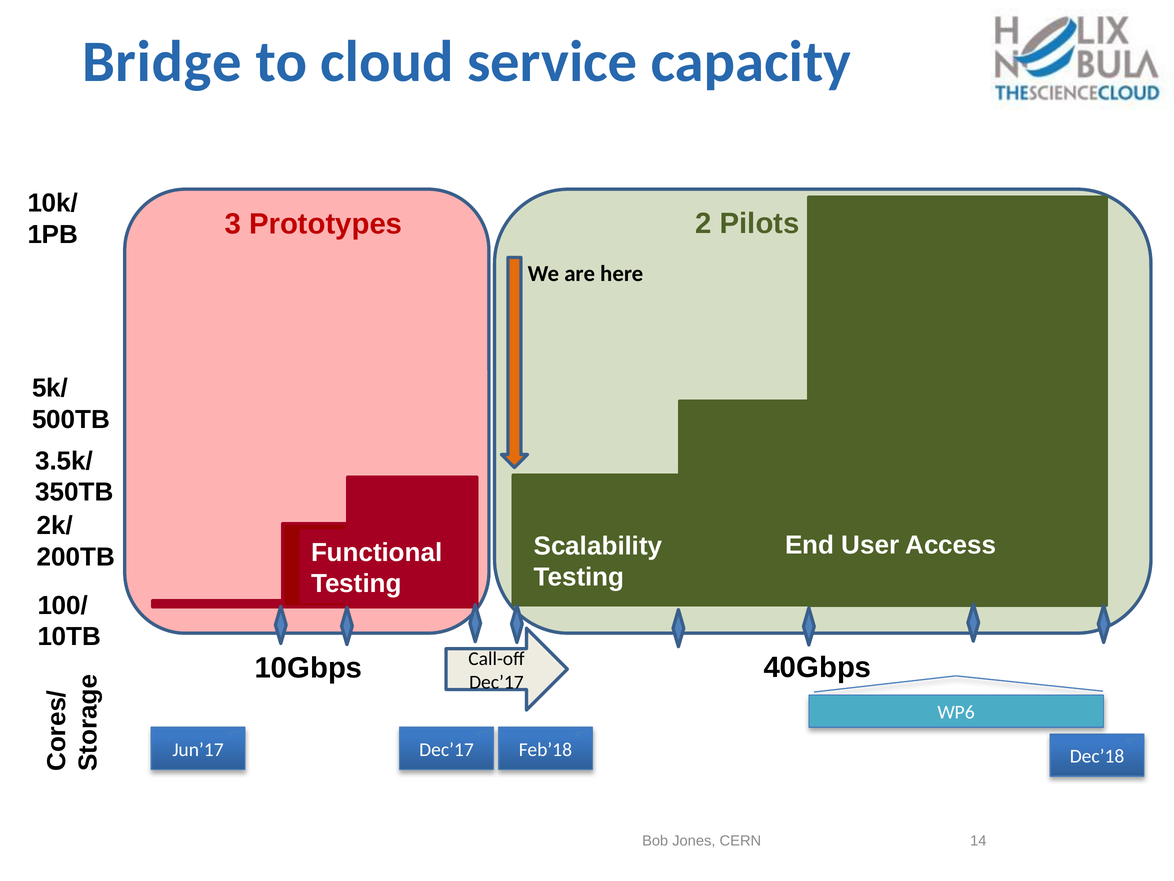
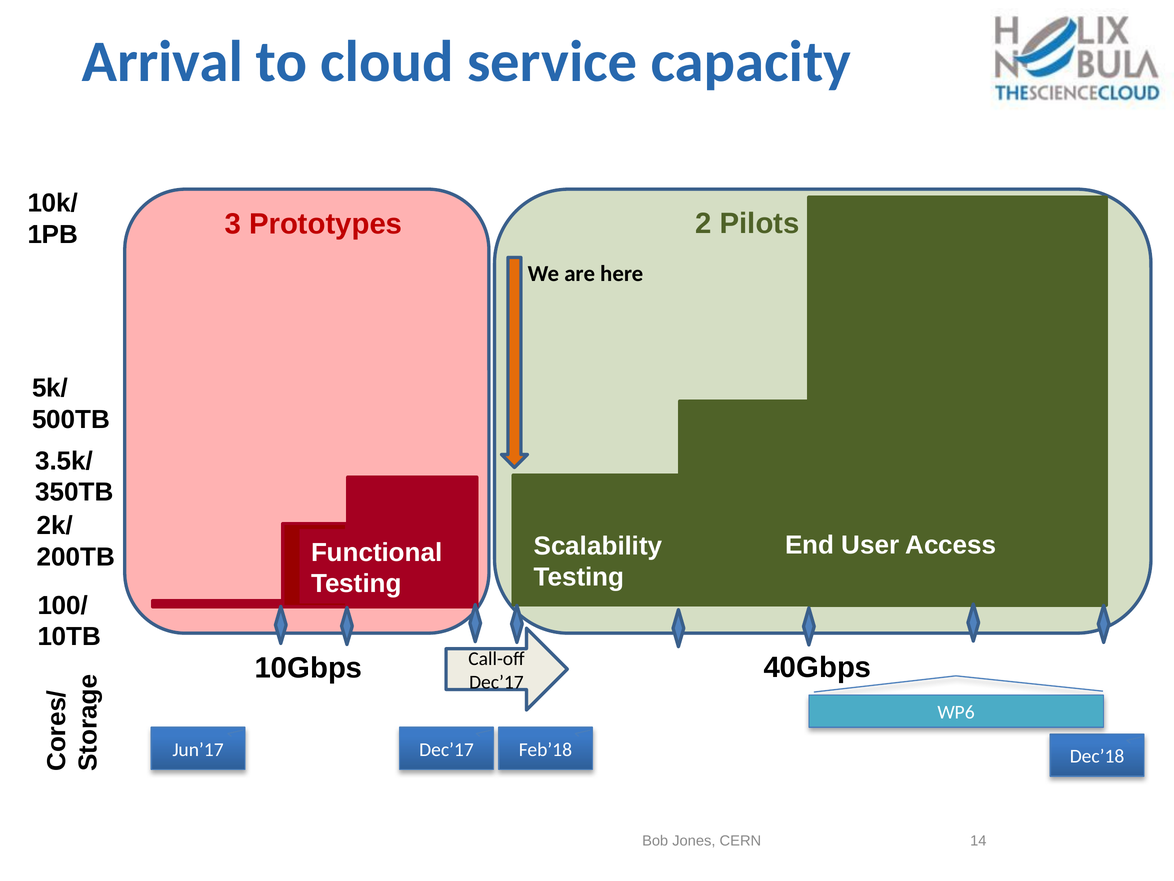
Bridge: Bridge -> Arrival
